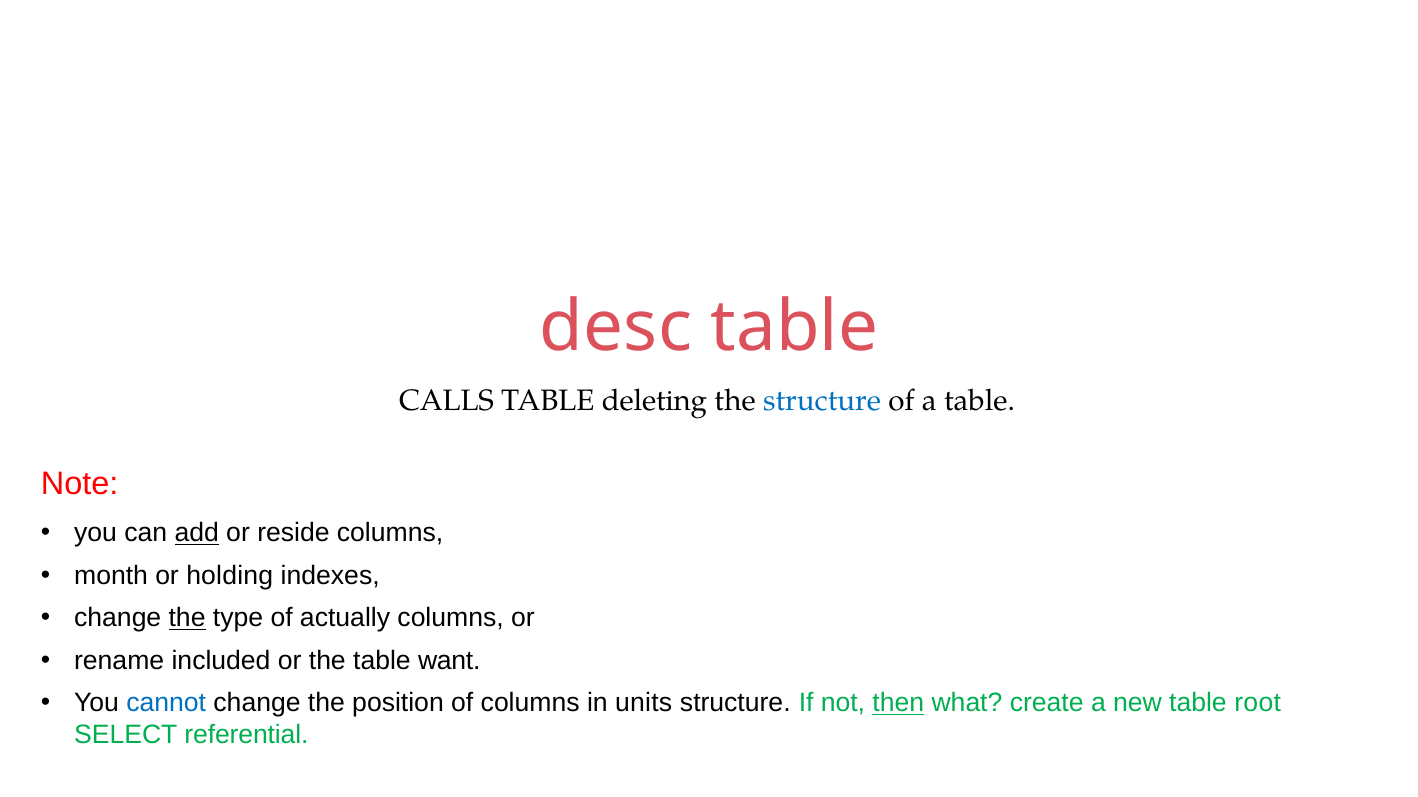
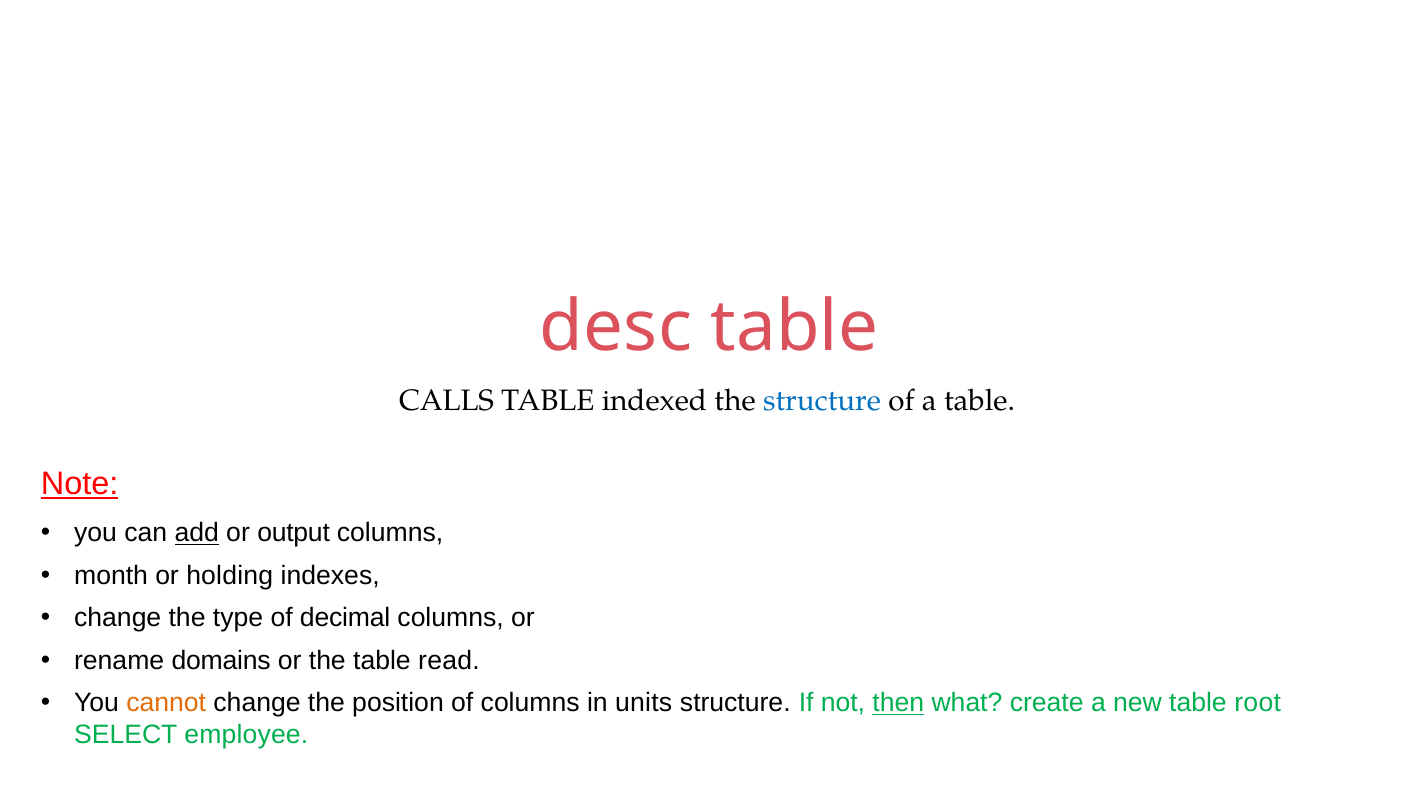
deleting: deleting -> indexed
Note underline: none -> present
reside: reside -> output
the at (187, 619) underline: present -> none
actually: actually -> decimal
included: included -> domains
want: want -> read
cannot colour: blue -> orange
referential: referential -> employee
